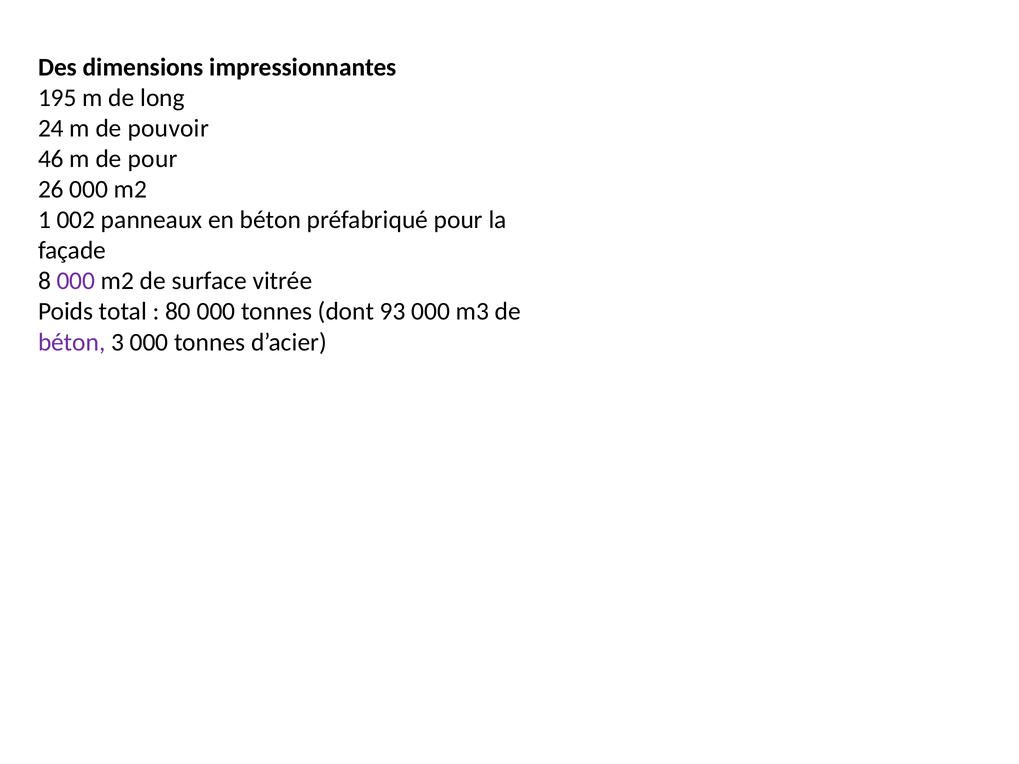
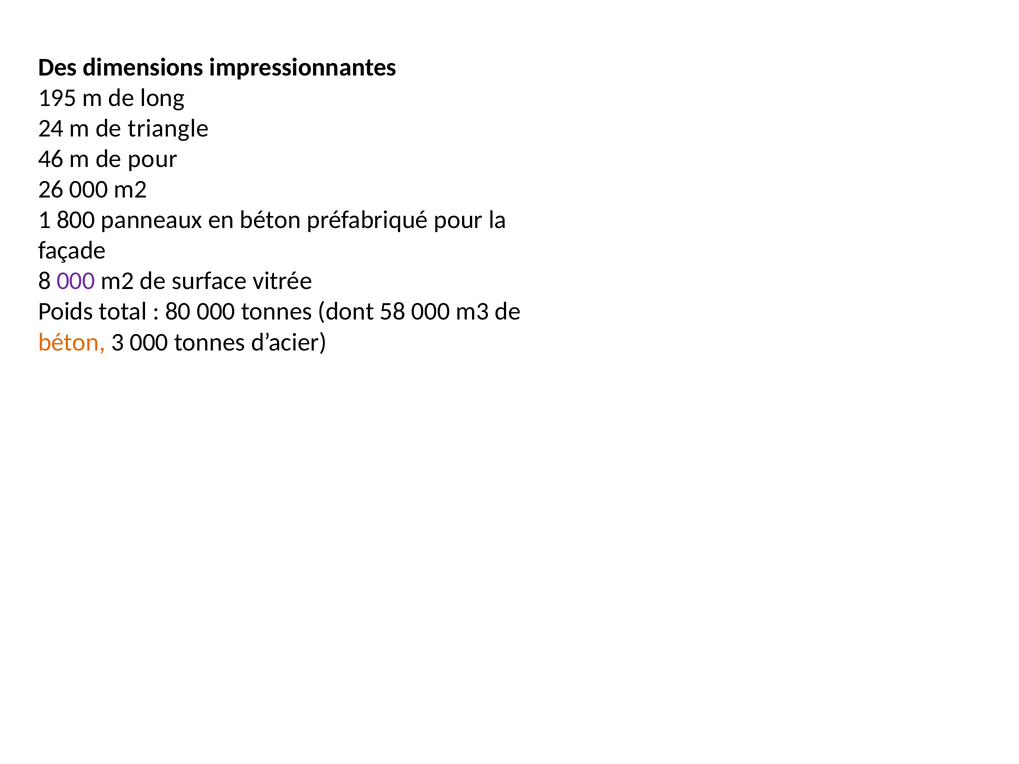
pouvoir: pouvoir -> triangle
002: 002 -> 800
93: 93 -> 58
béton at (72, 342) colour: purple -> orange
